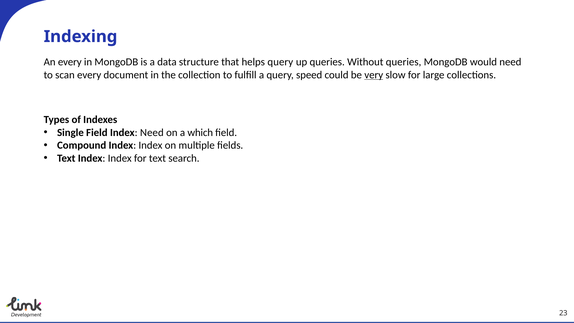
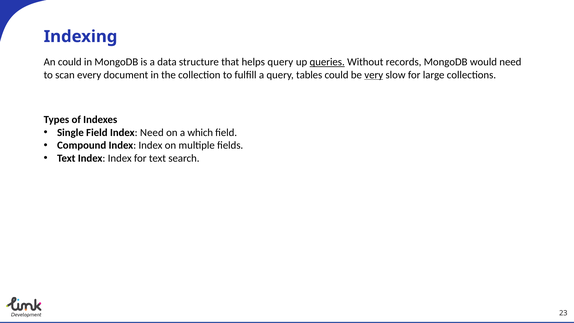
An every: every -> could
queries at (327, 62) underline: none -> present
Without queries: queries -> records
speed: speed -> tables
